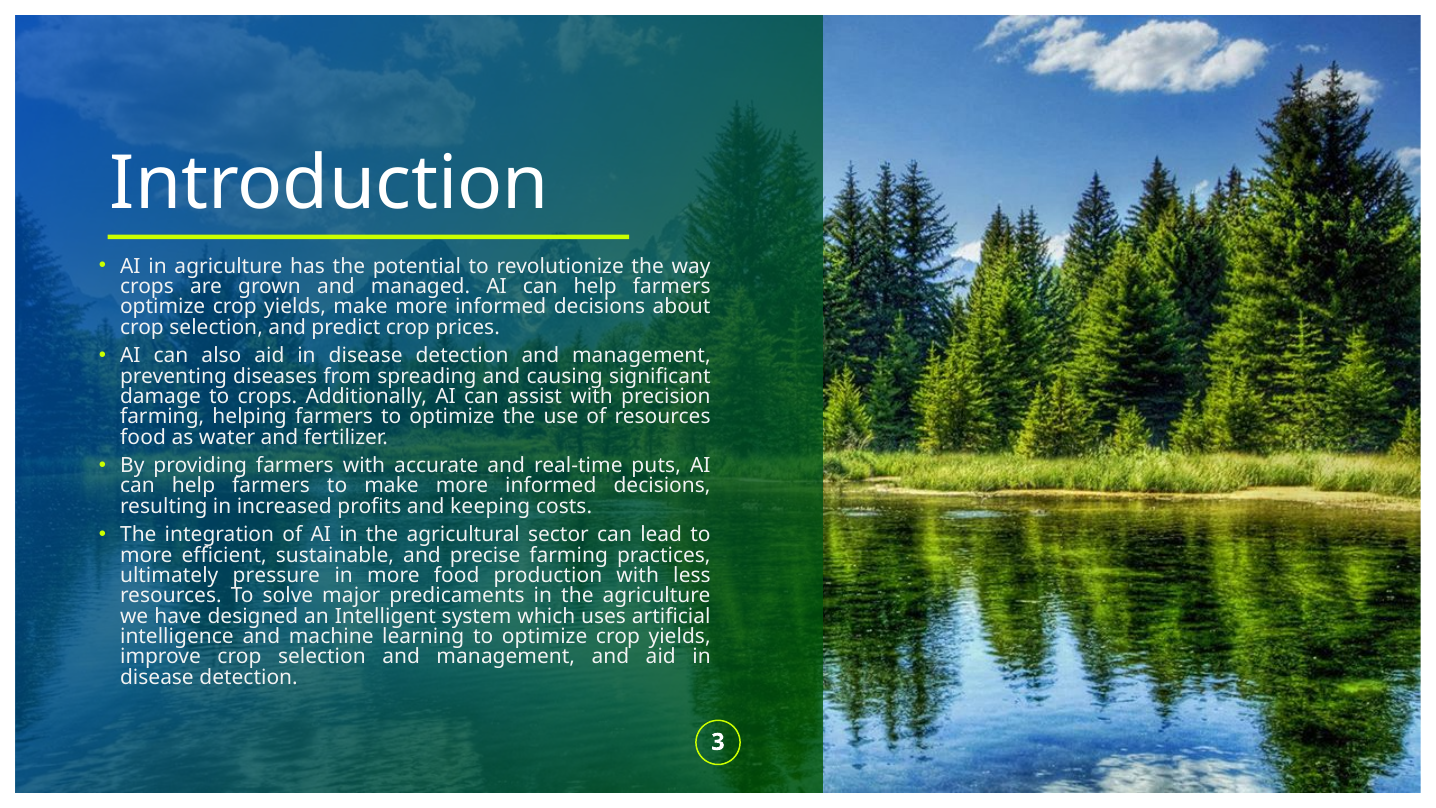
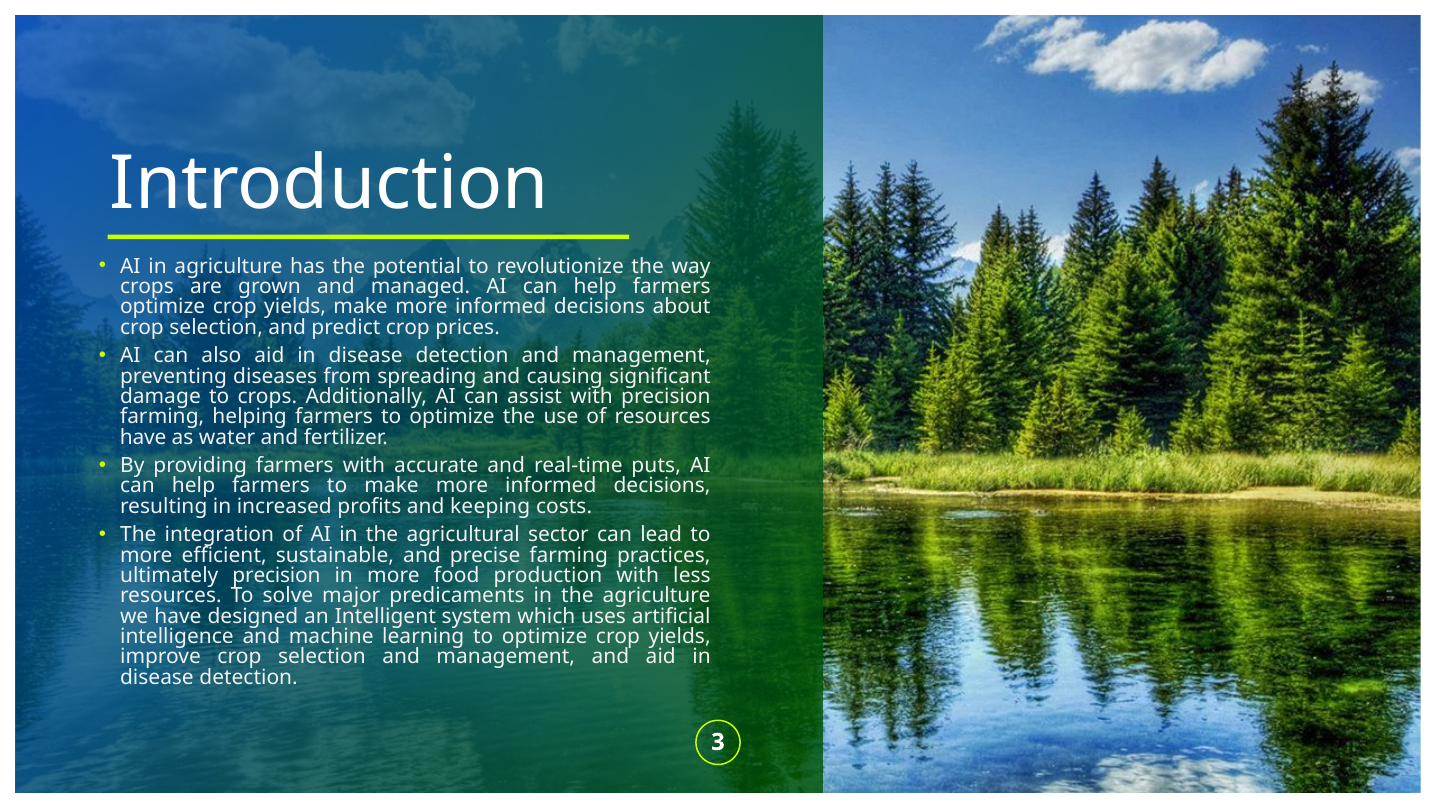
food at (143, 437): food -> have
ultimately pressure: pressure -> precision
